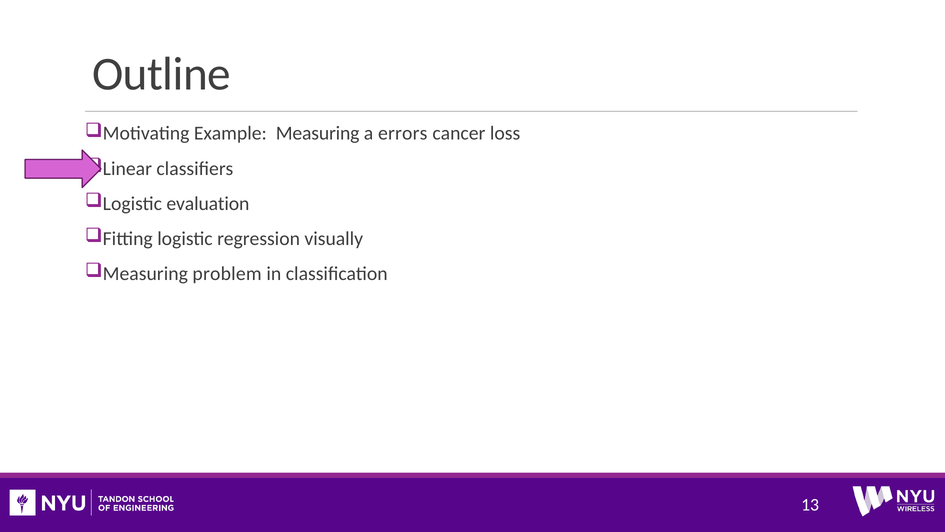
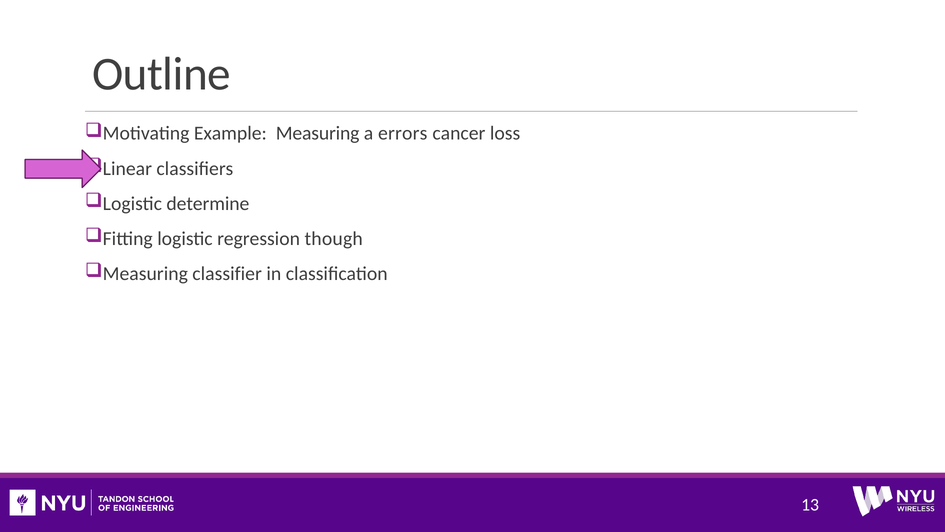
evaluation: evaluation -> determine
visually: visually -> though
problem: problem -> classifier
